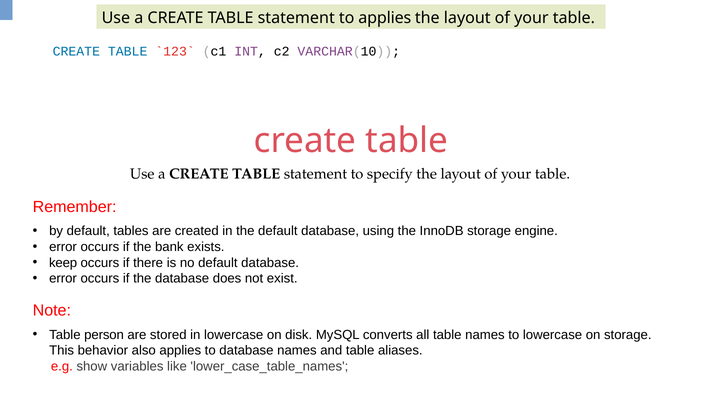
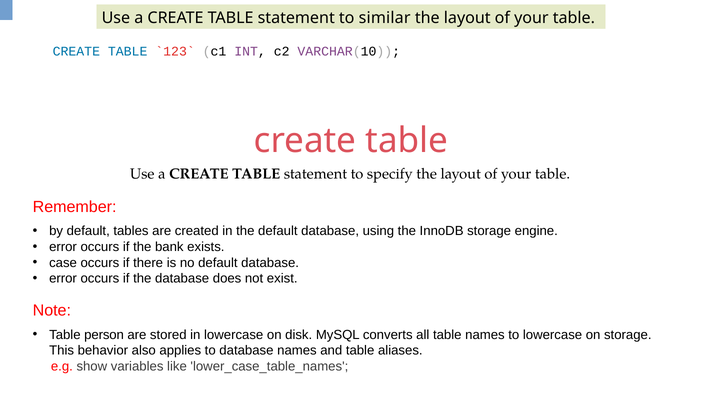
to applies: applies -> similar
keep: keep -> case
